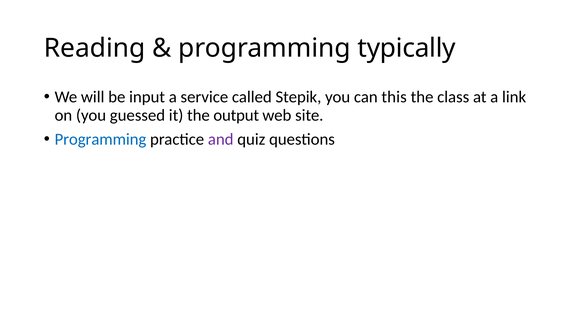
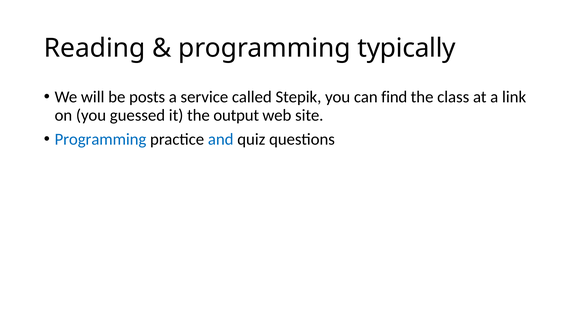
input: input -> posts
this: this -> find
and colour: purple -> blue
